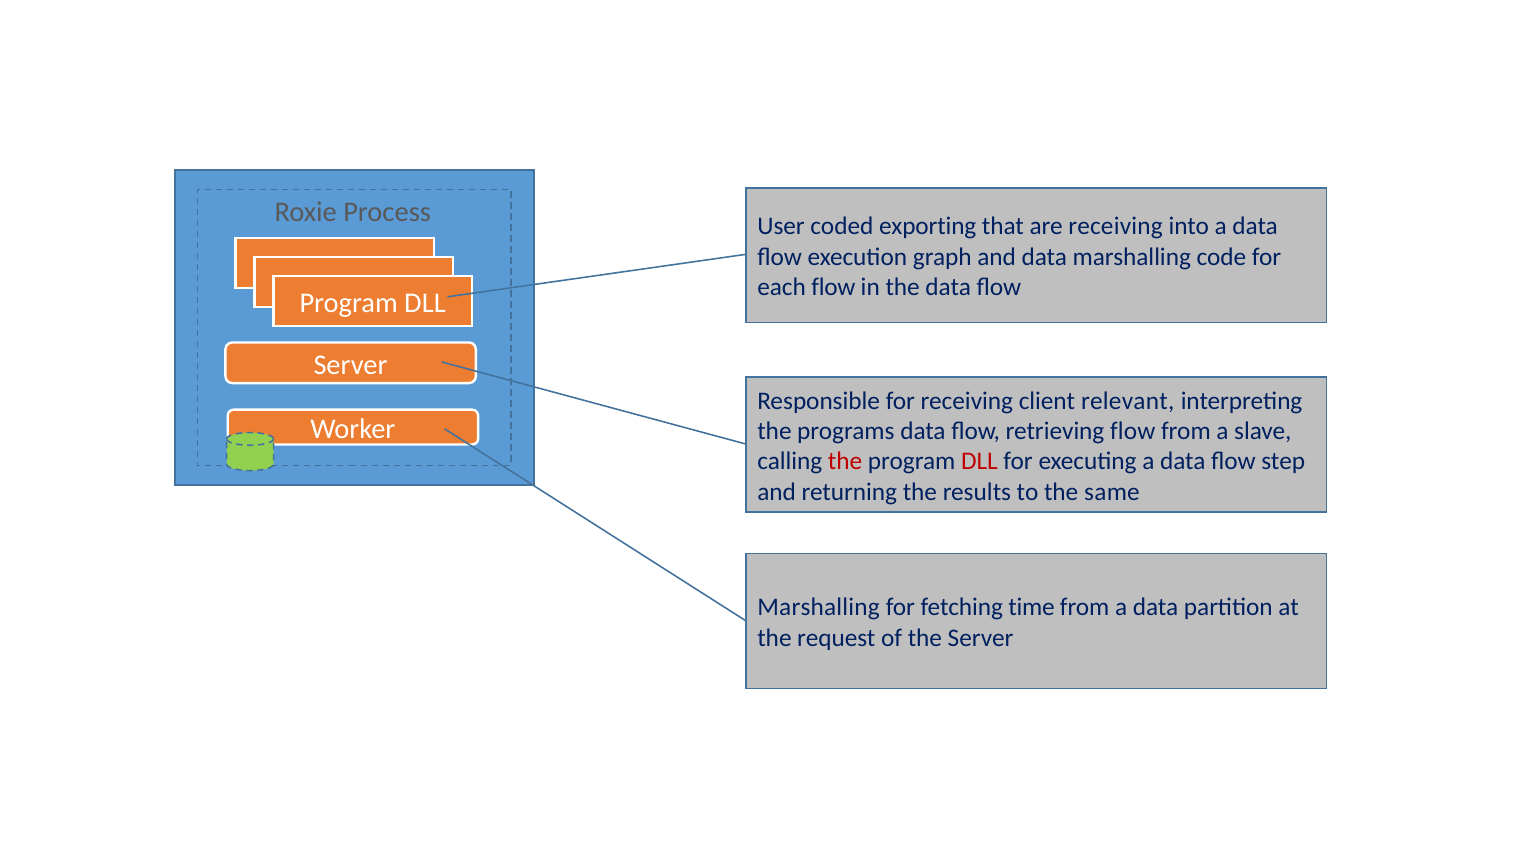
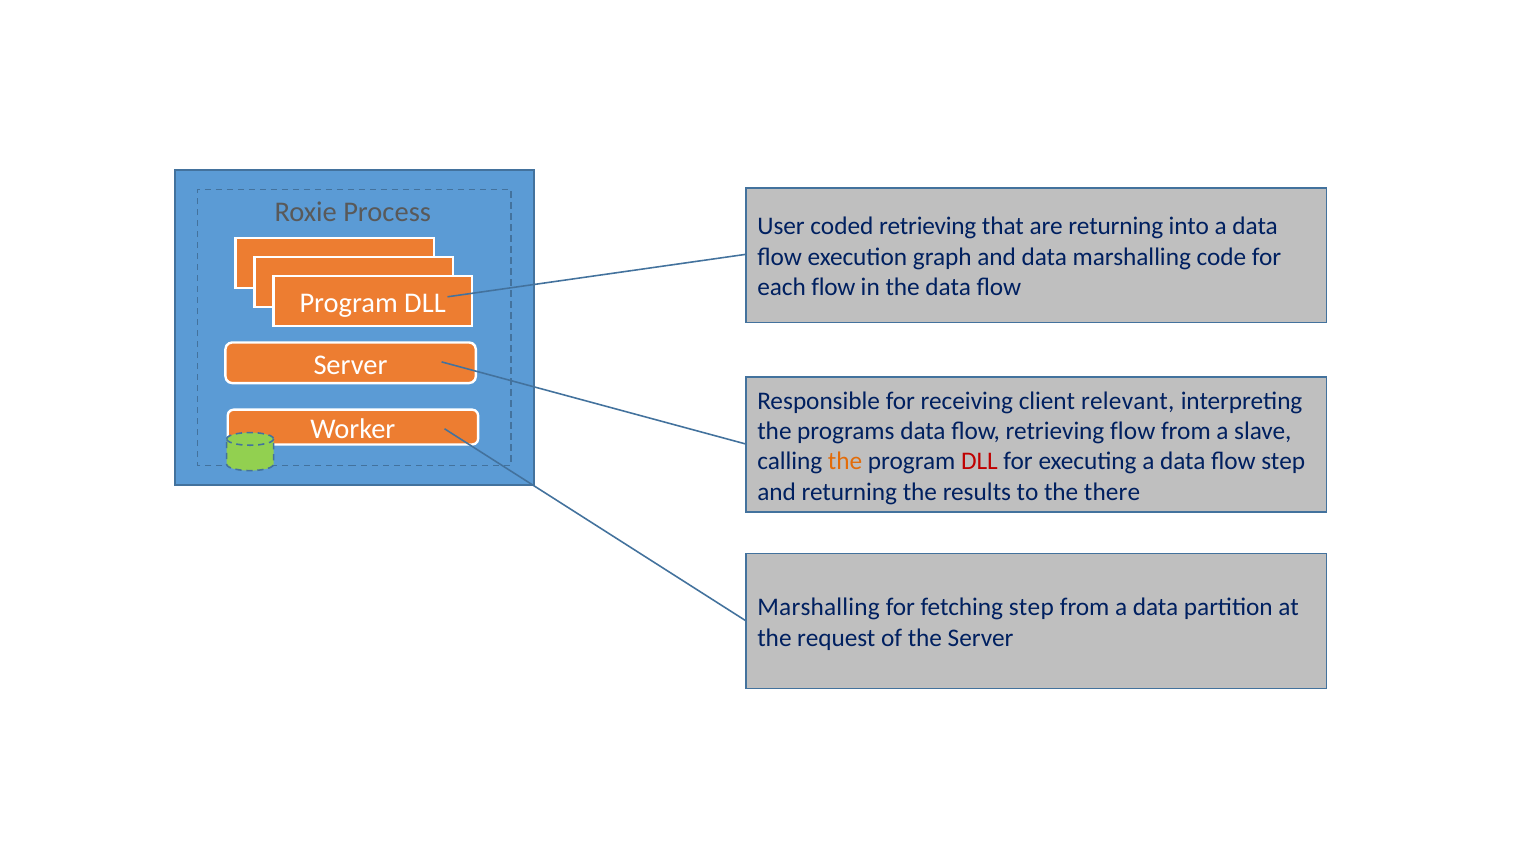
coded exporting: exporting -> retrieving
are receiving: receiving -> returning
the at (845, 461) colour: red -> orange
same: same -> there
fetching time: time -> step
